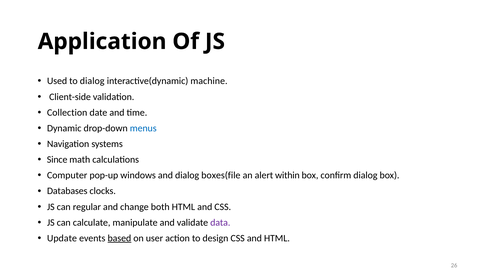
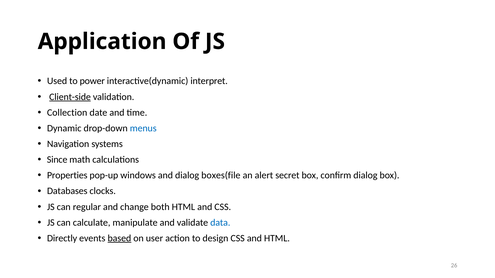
to dialog: dialog -> power
machine: machine -> interpret
Client-side underline: none -> present
Computer: Computer -> Properties
within: within -> secret
data colour: purple -> blue
Update: Update -> Directly
